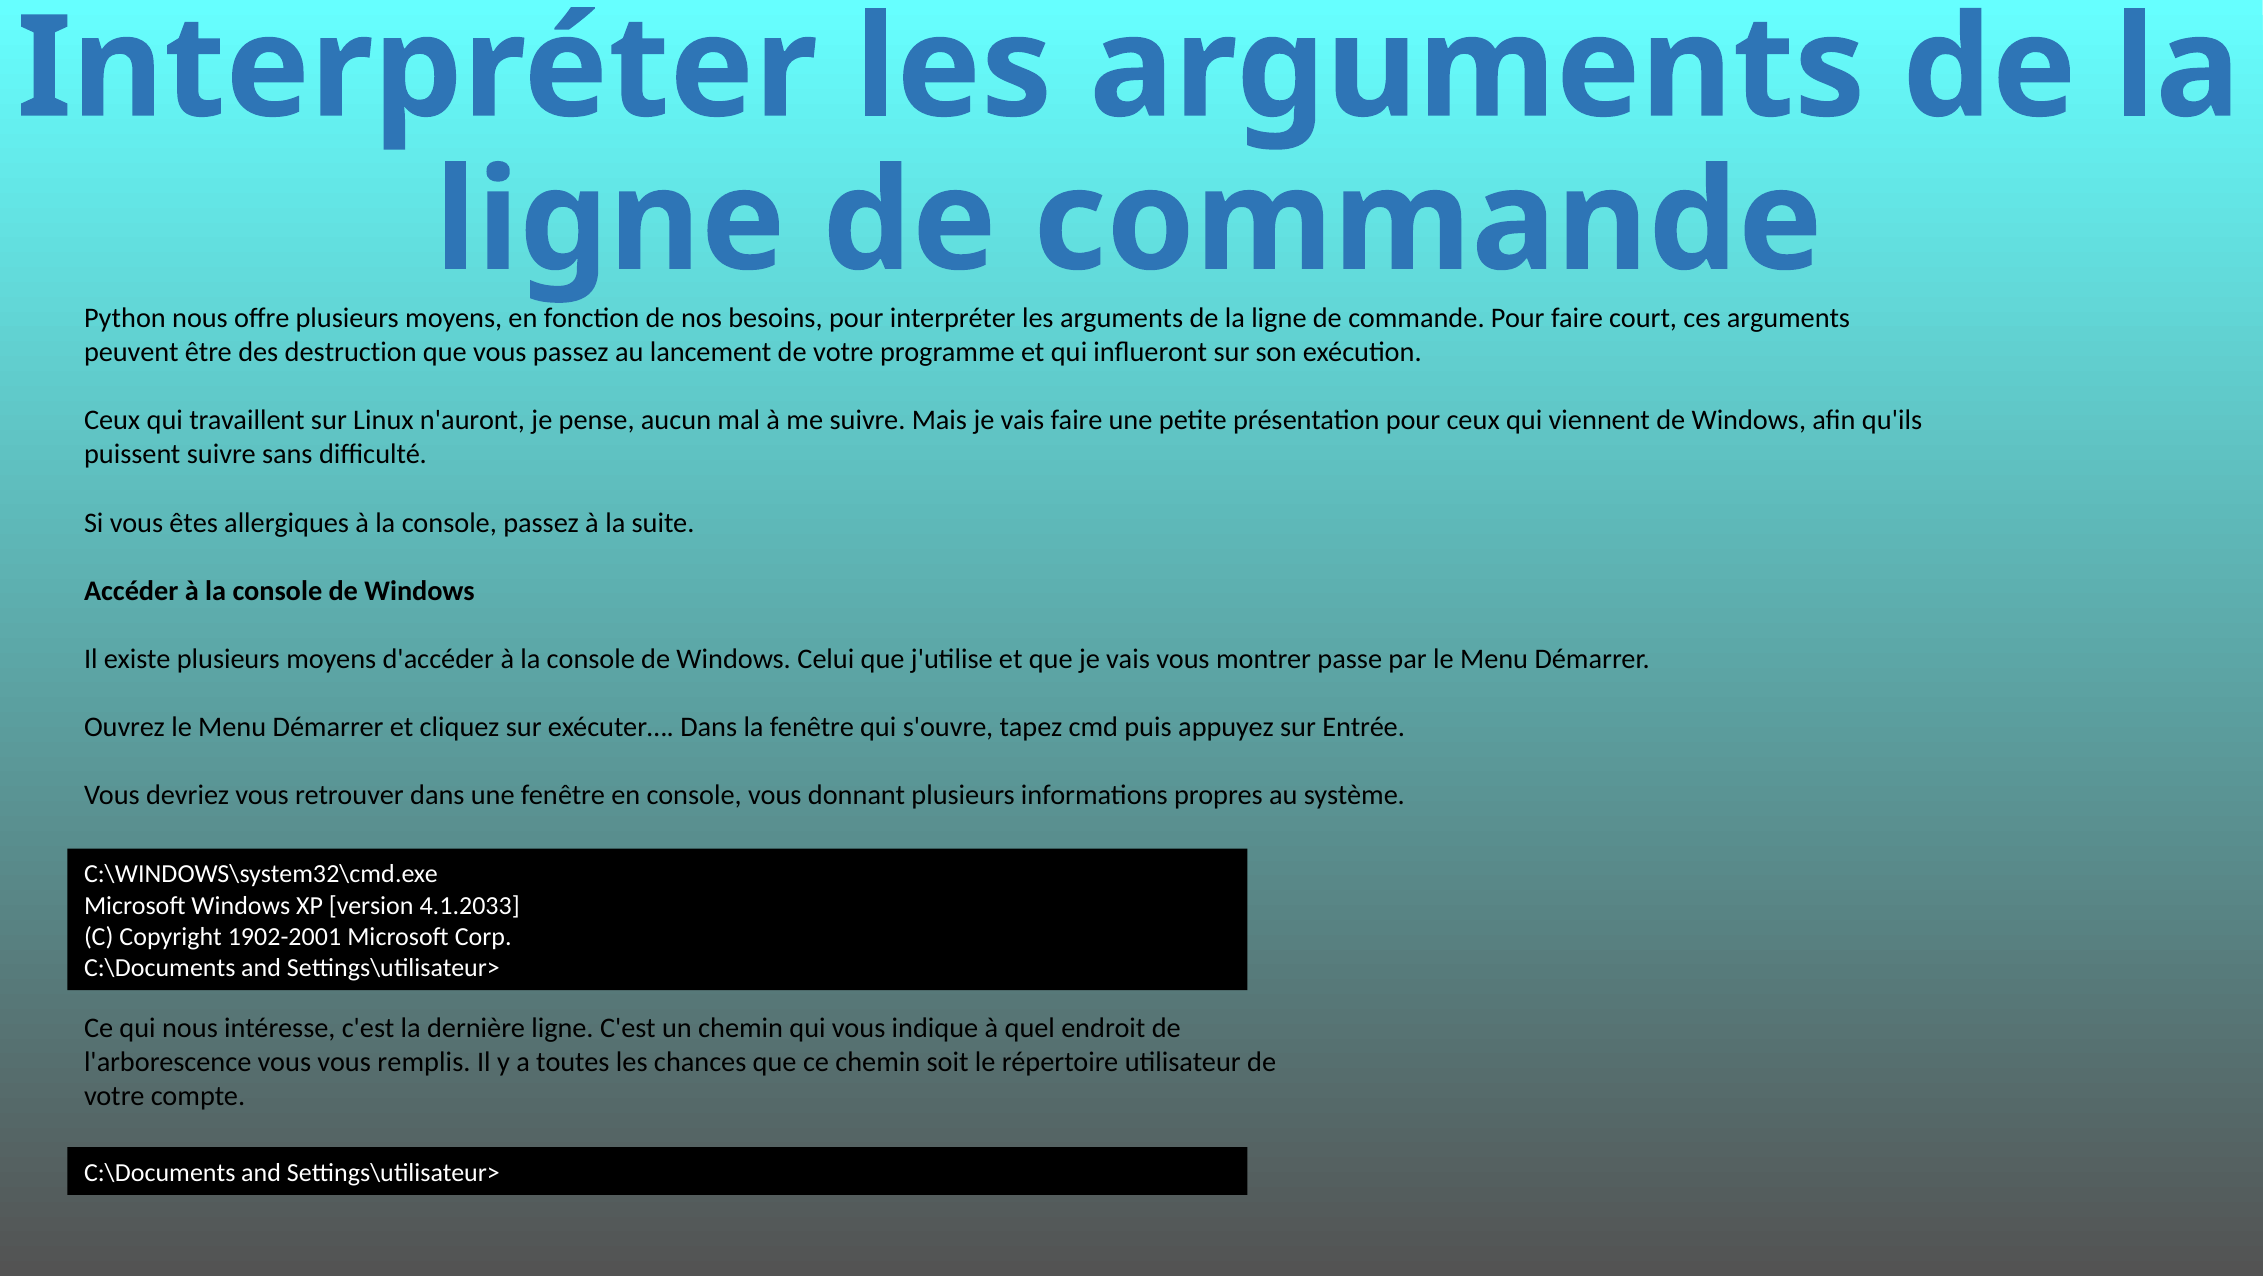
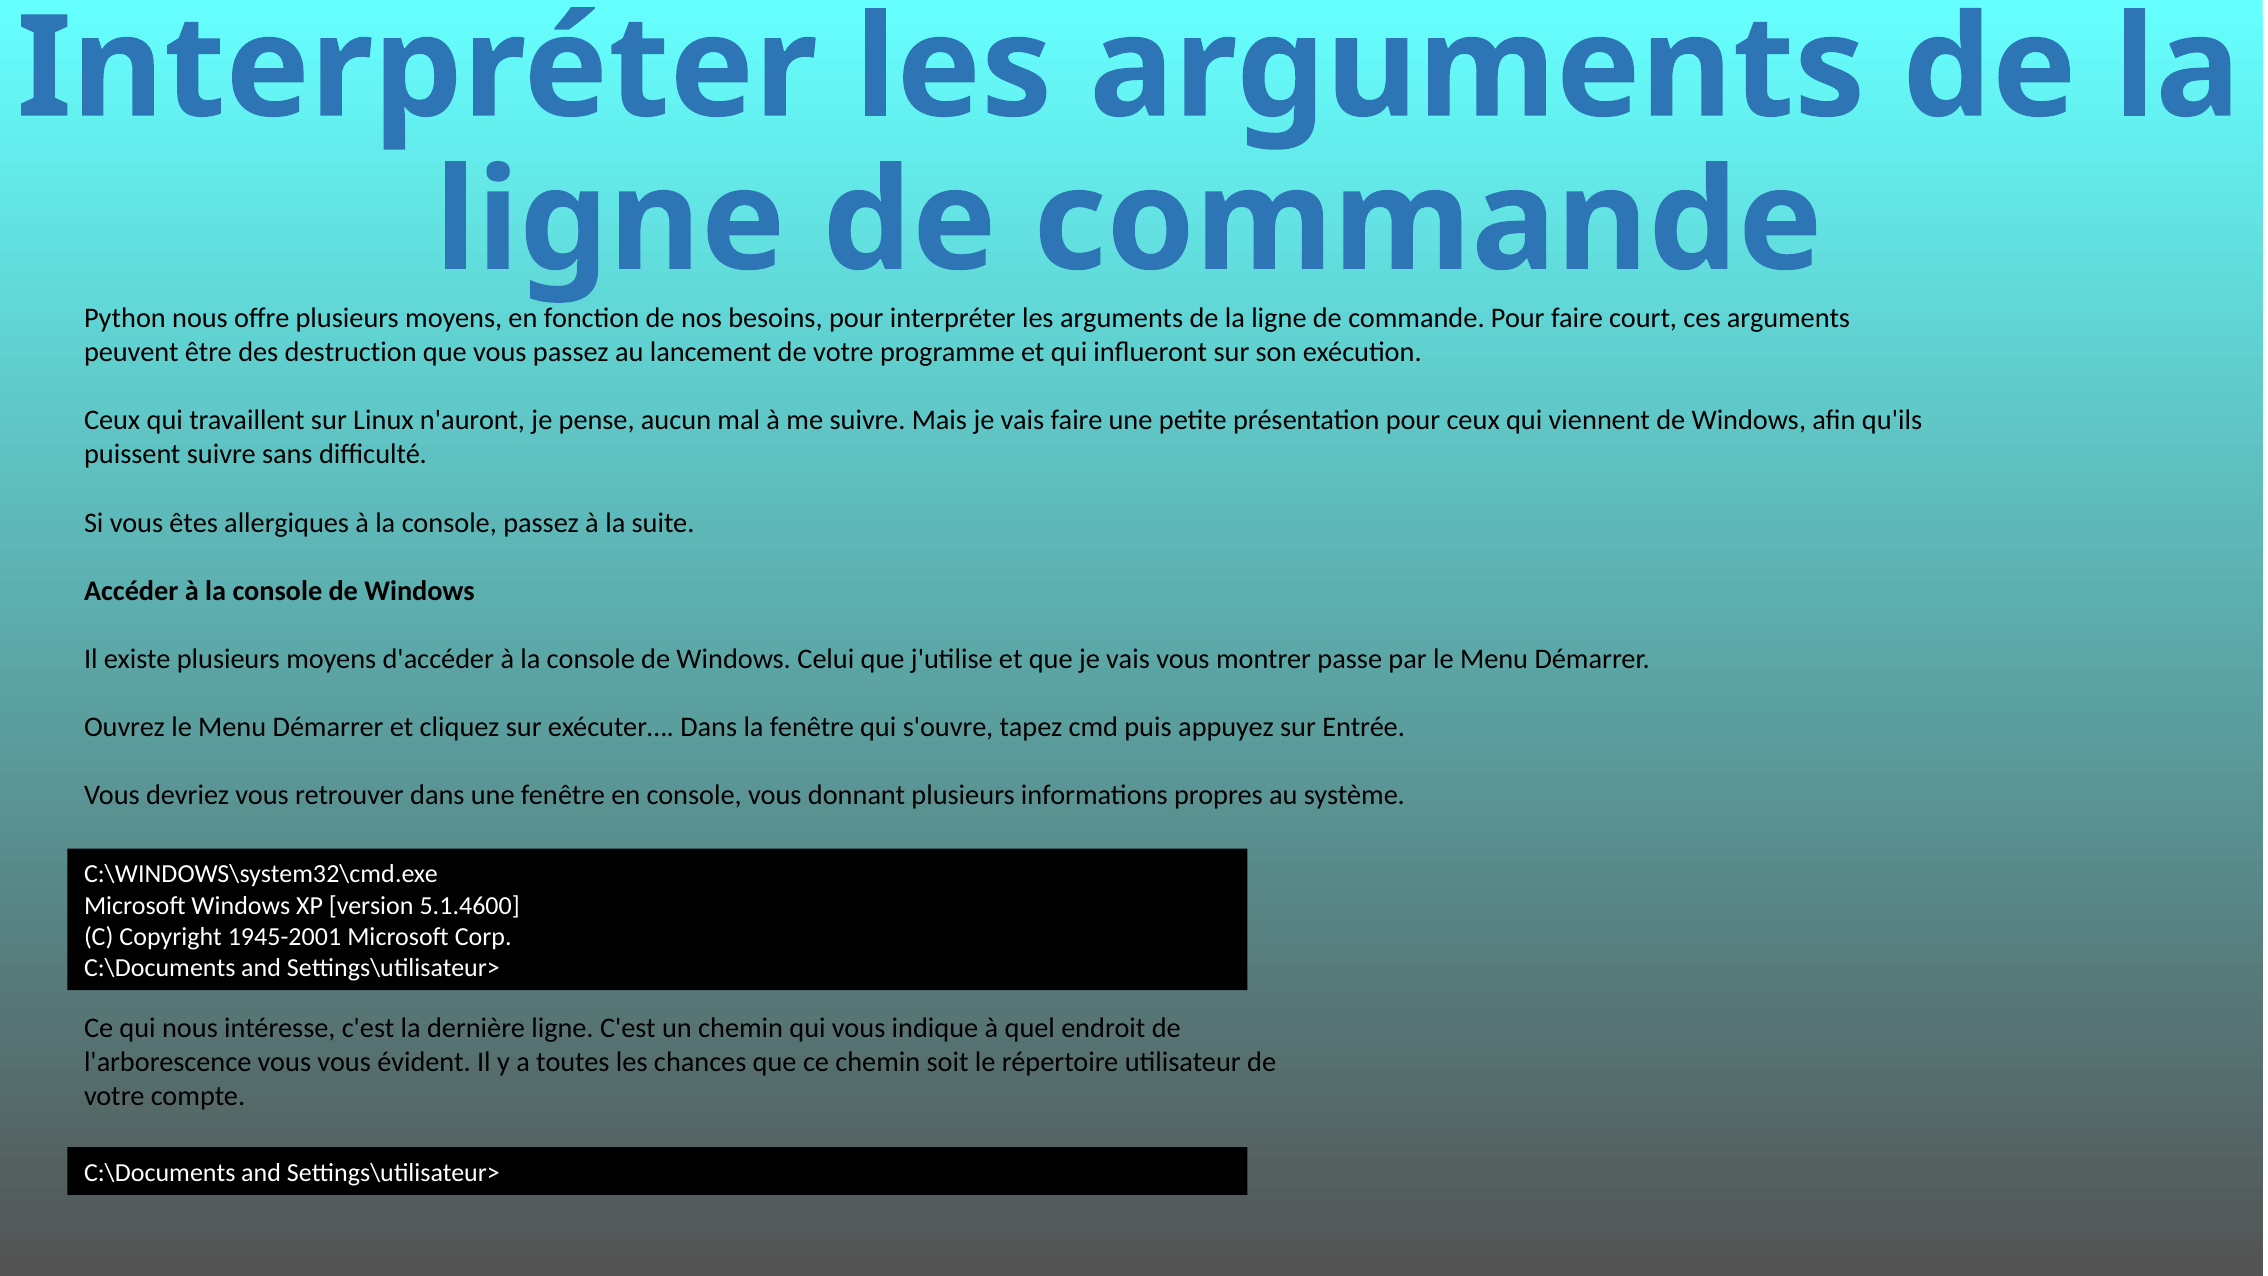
4.1.2033: 4.1.2033 -> 5.1.4600
1902-2001: 1902-2001 -> 1945-2001
remplis: remplis -> évident
